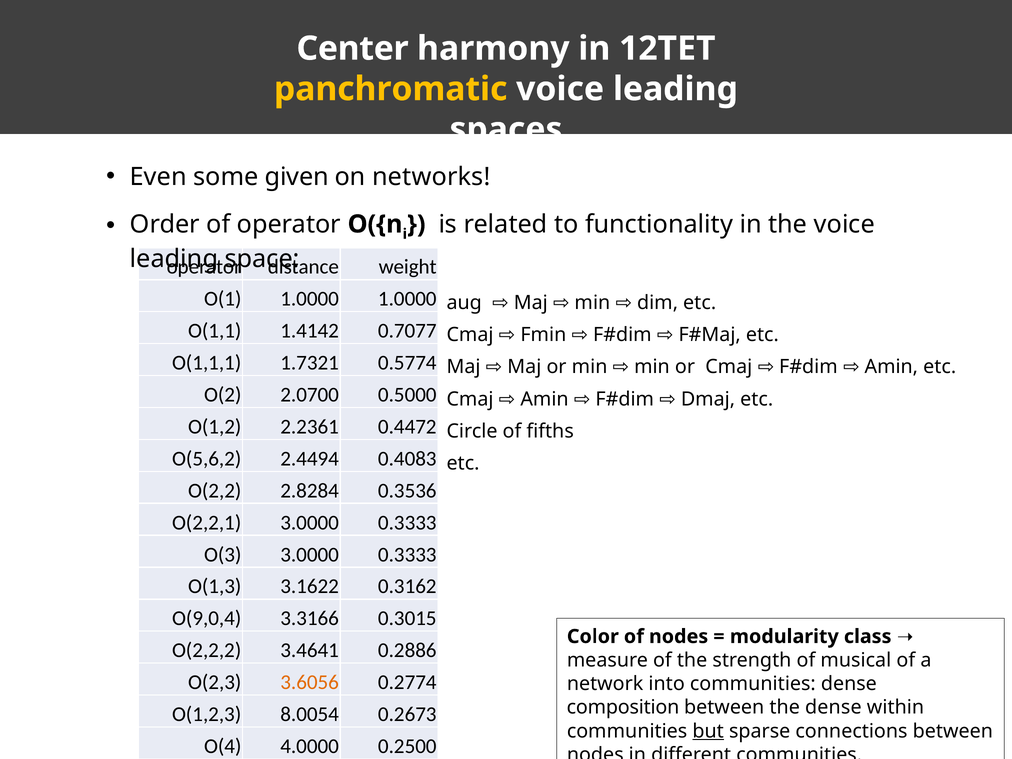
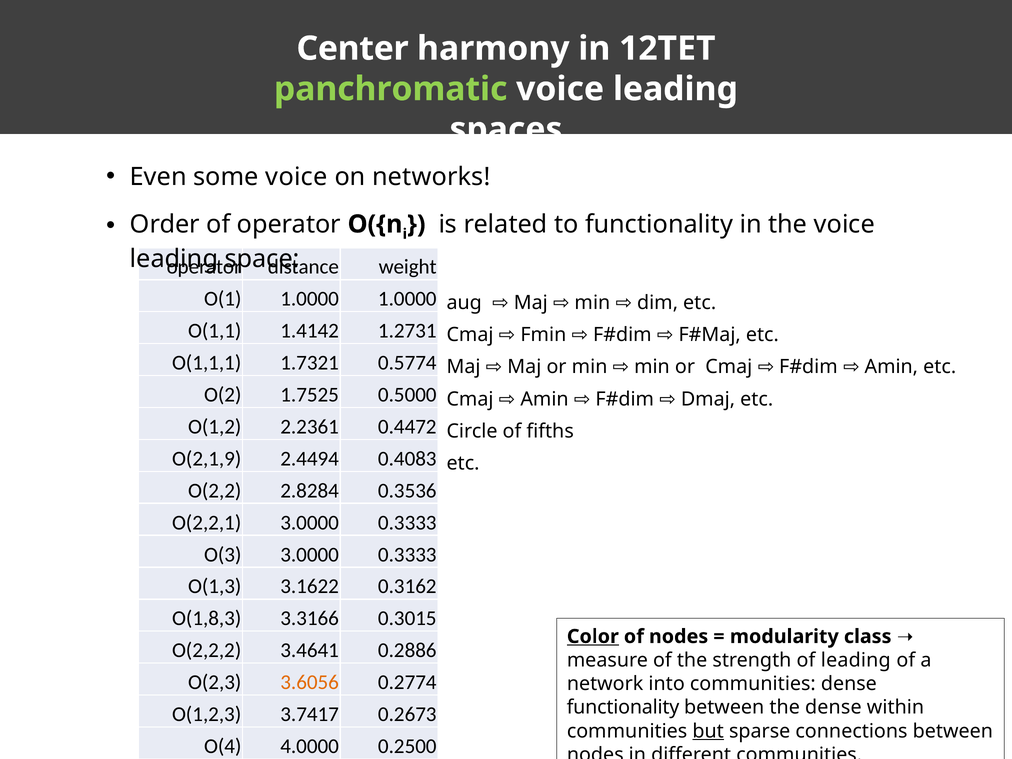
panchromatic colour: yellow -> light green
some given: given -> voice
0.7077: 0.7077 -> 1.2731
2.0700: 2.0700 -> 1.7525
O(5,6,2: O(5,6,2 -> O(2,1,9
O(9,0,4: O(9,0,4 -> O(1,8,3
Color underline: none -> present
of musical: musical -> leading
composition at (623, 707): composition -> functionality
8.0054: 8.0054 -> 3.7417
